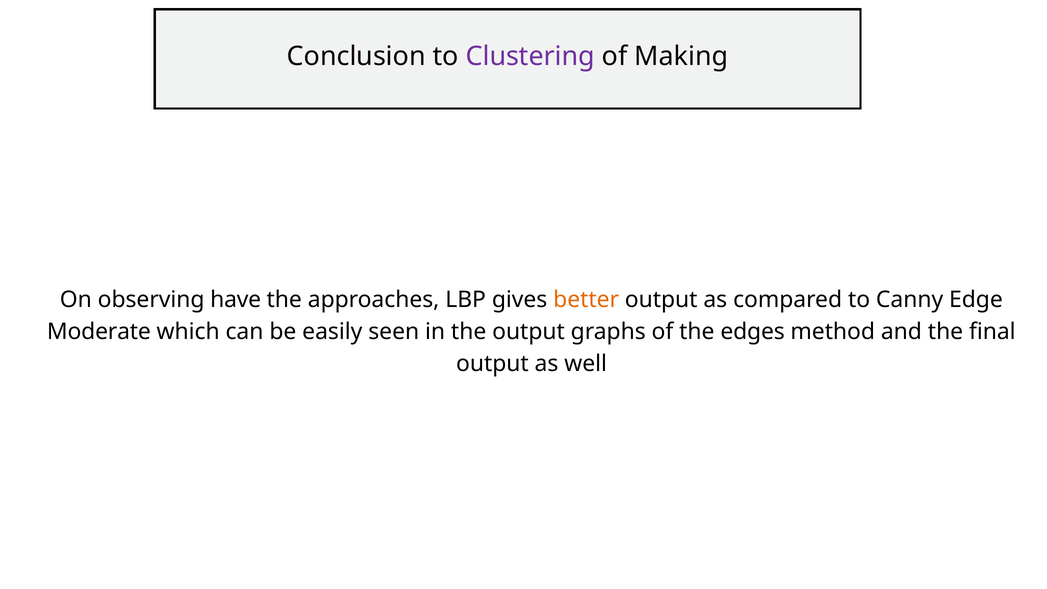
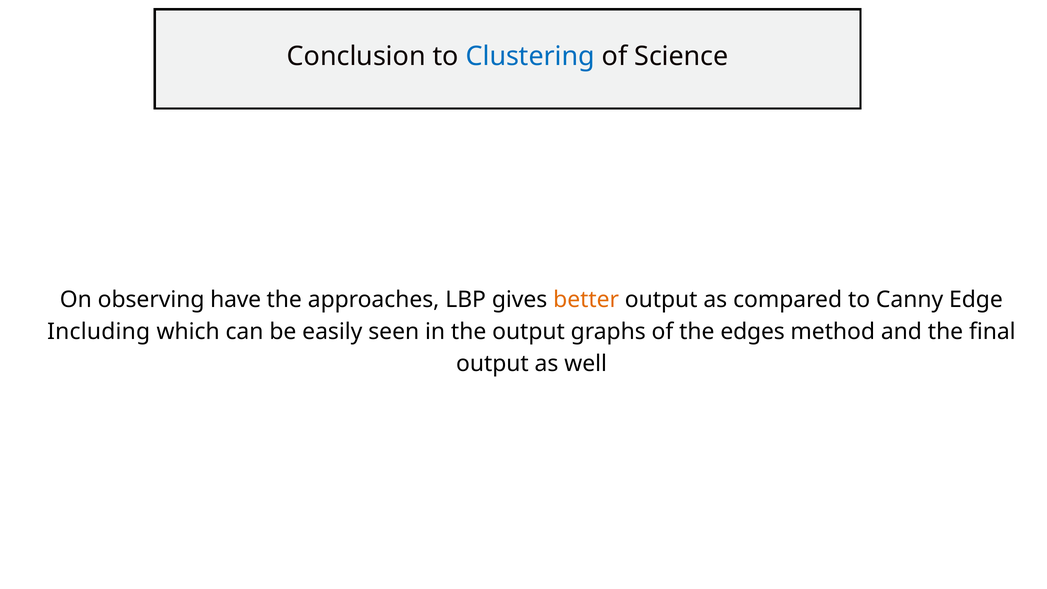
Clustering colour: purple -> blue
Making: Making -> Science
Moderate: Moderate -> Including
